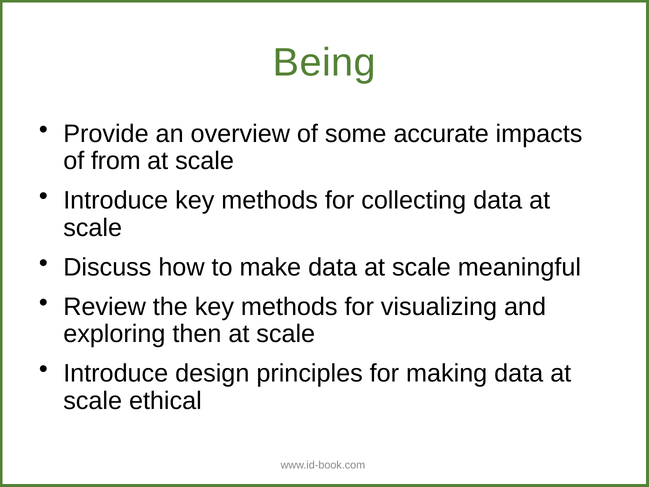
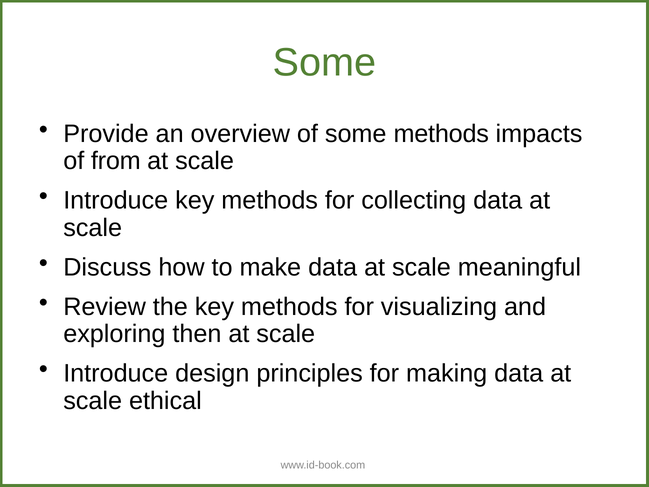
Being at (324, 63): Being -> Some
some accurate: accurate -> methods
